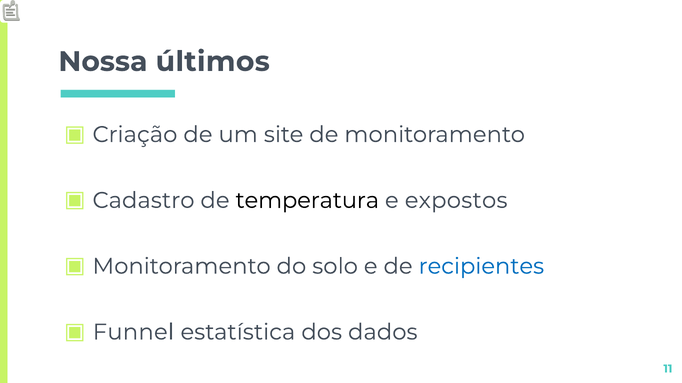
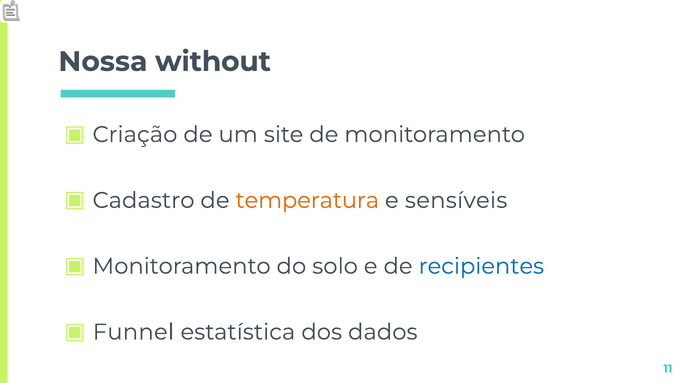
últimos: últimos -> without
temperatura colour: black -> orange
expostos: expostos -> sensíveis
